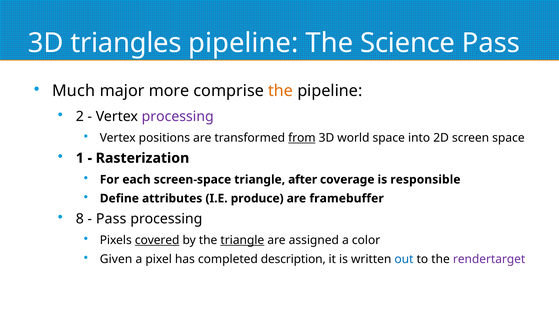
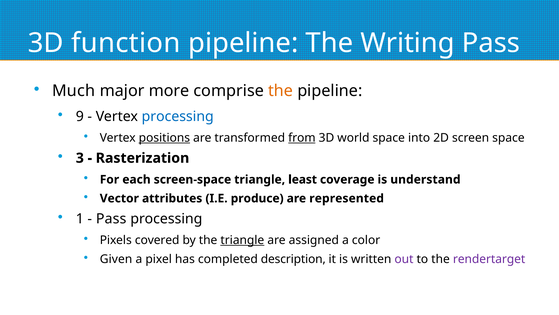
triangles: triangles -> function
Science: Science -> Writing
2: 2 -> 9
processing at (178, 116) colour: purple -> blue
positions underline: none -> present
1: 1 -> 3
after: after -> least
responsible: responsible -> understand
Define: Define -> Vector
framebuffer: framebuffer -> represented
8: 8 -> 1
covered underline: present -> none
out colour: blue -> purple
